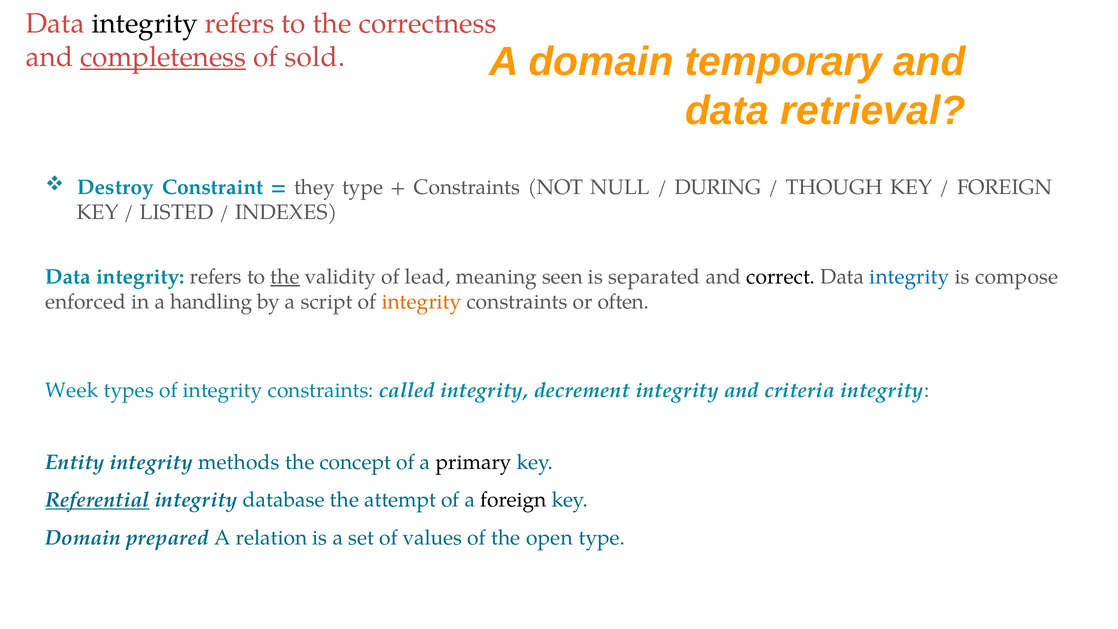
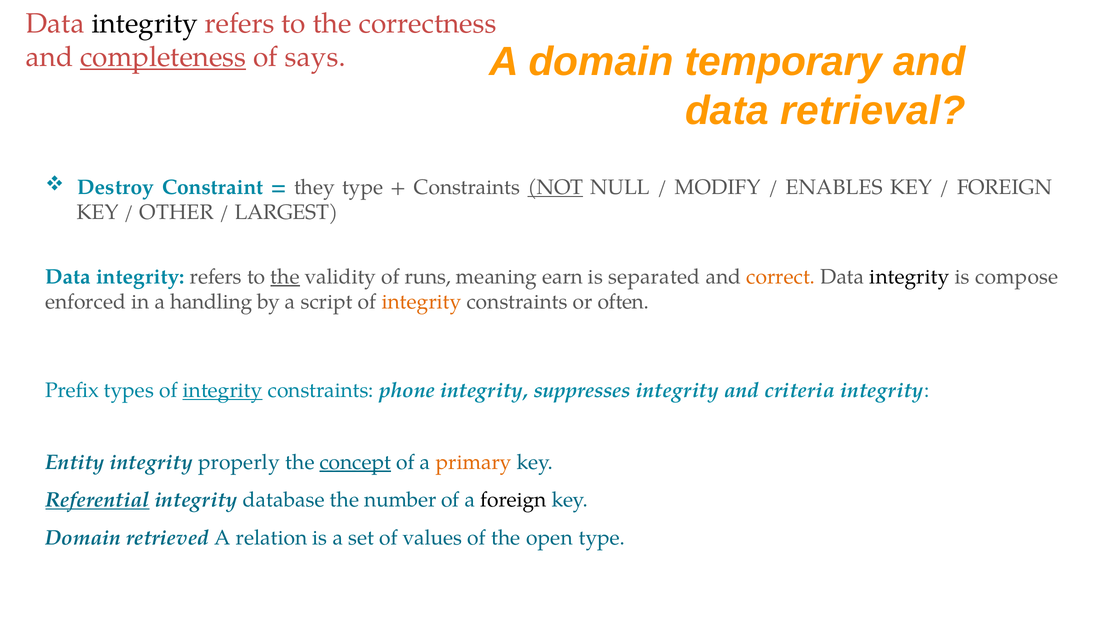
sold: sold -> says
NOT underline: none -> present
DURING: DURING -> MODIFY
THOUGH: THOUGH -> ENABLES
LISTED: LISTED -> OTHER
INDEXES: INDEXES -> LARGEST
lead: lead -> runs
seen: seen -> earn
correct colour: black -> orange
integrity at (909, 277) colour: blue -> black
Week: Week -> Prefix
integrity at (223, 390) underline: none -> present
called: called -> phone
decrement: decrement -> suppresses
methods: methods -> properly
concept underline: none -> present
primary colour: black -> orange
attempt: attempt -> number
prepared: prepared -> retrieved
